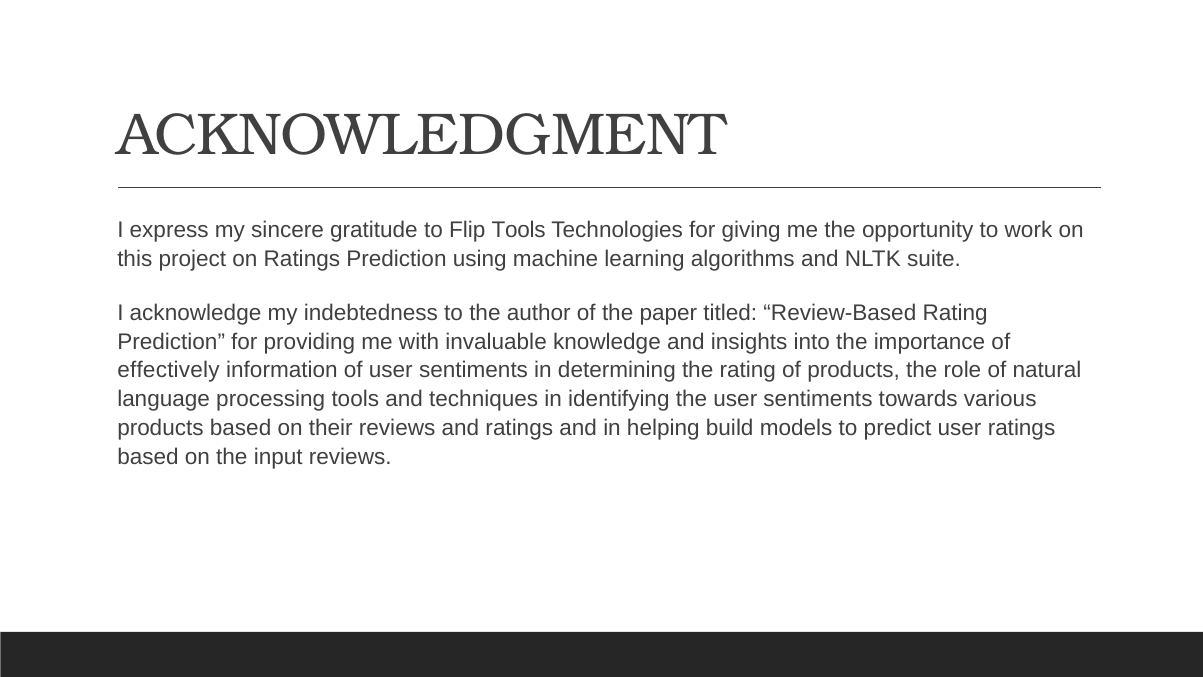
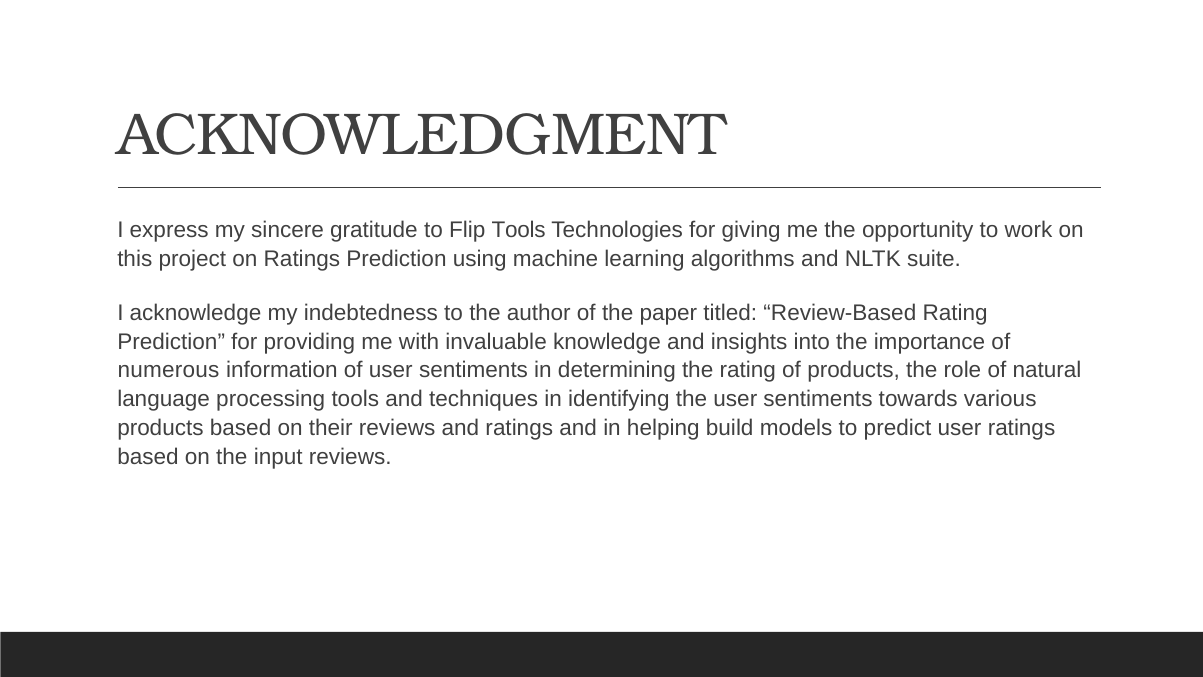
effectively: effectively -> numerous
